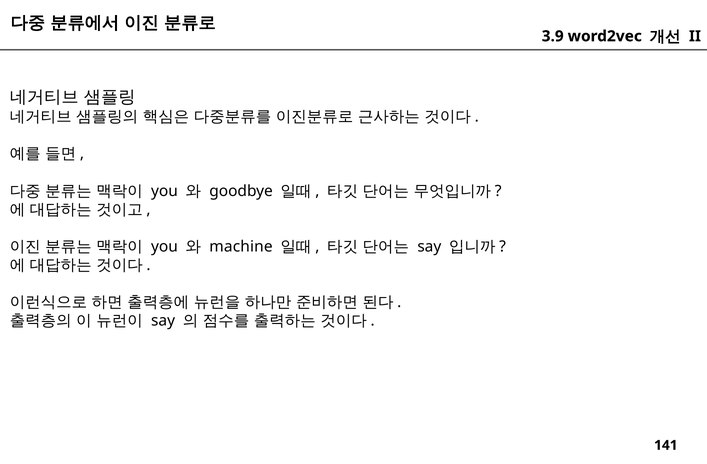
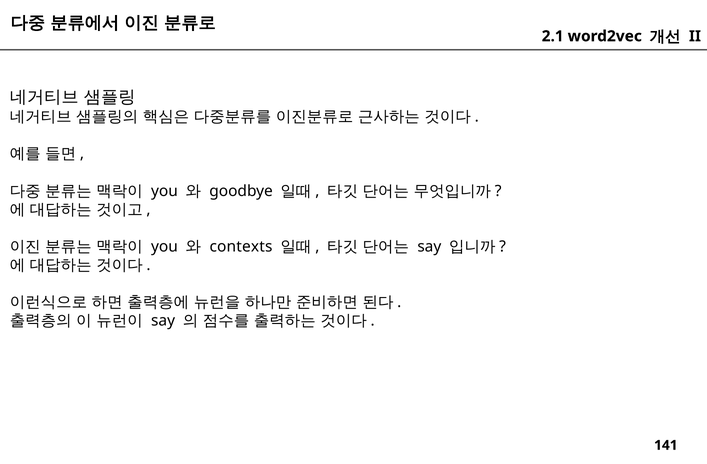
3.9: 3.9 -> 2.1
machine: machine -> contexts
